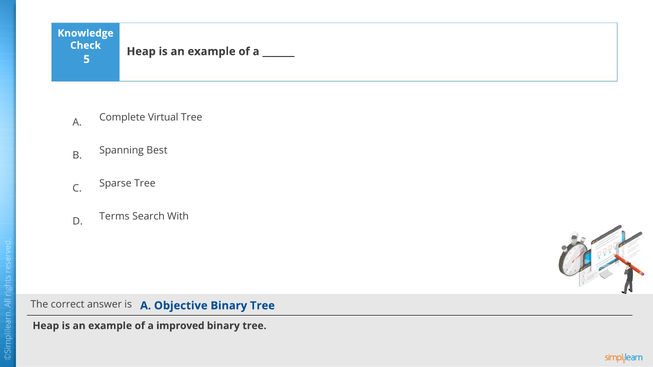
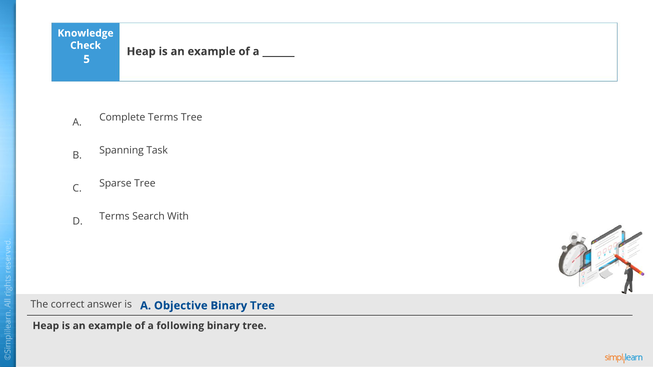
Complete Virtual: Virtual -> Terms
Best: Best -> Task
improved: improved -> following
